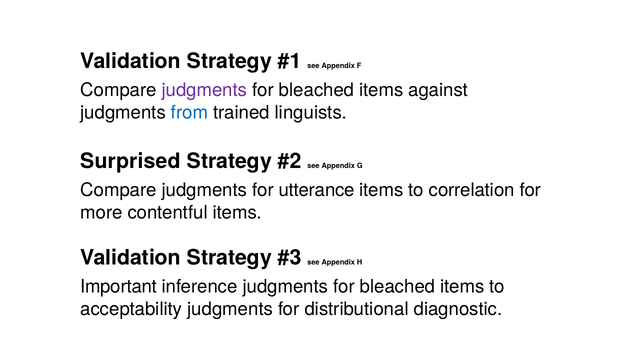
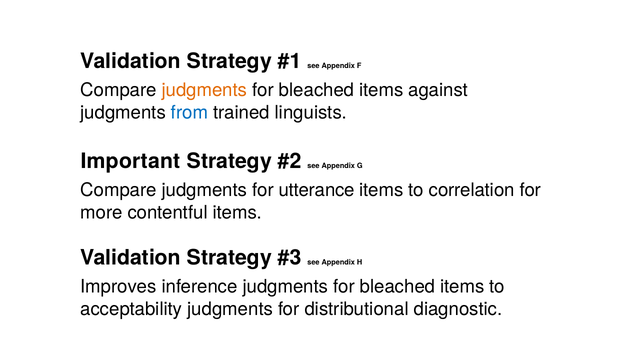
judgments at (204, 90) colour: purple -> orange
Surprised: Surprised -> Important
Important: Important -> Improves
